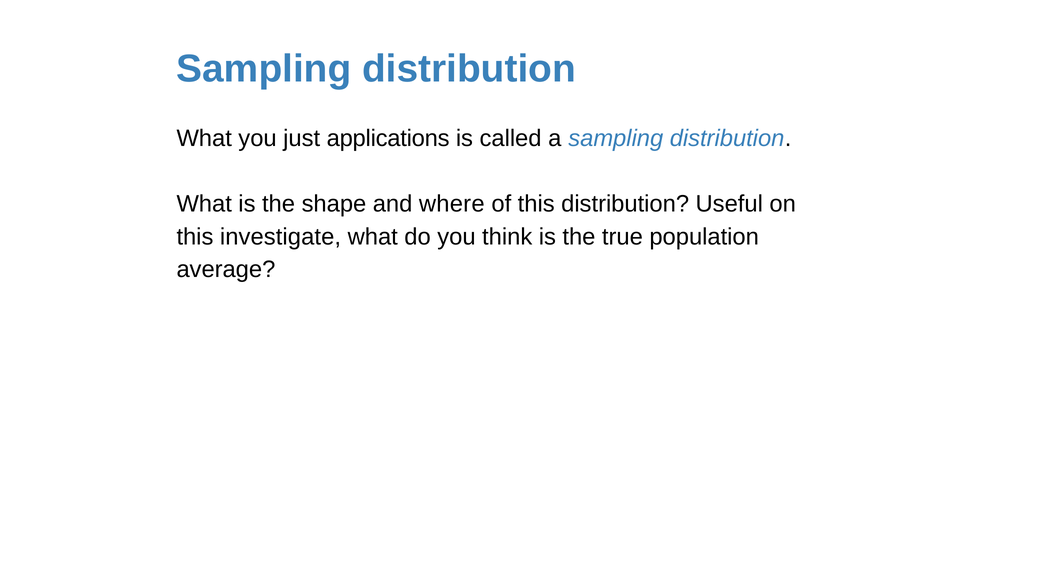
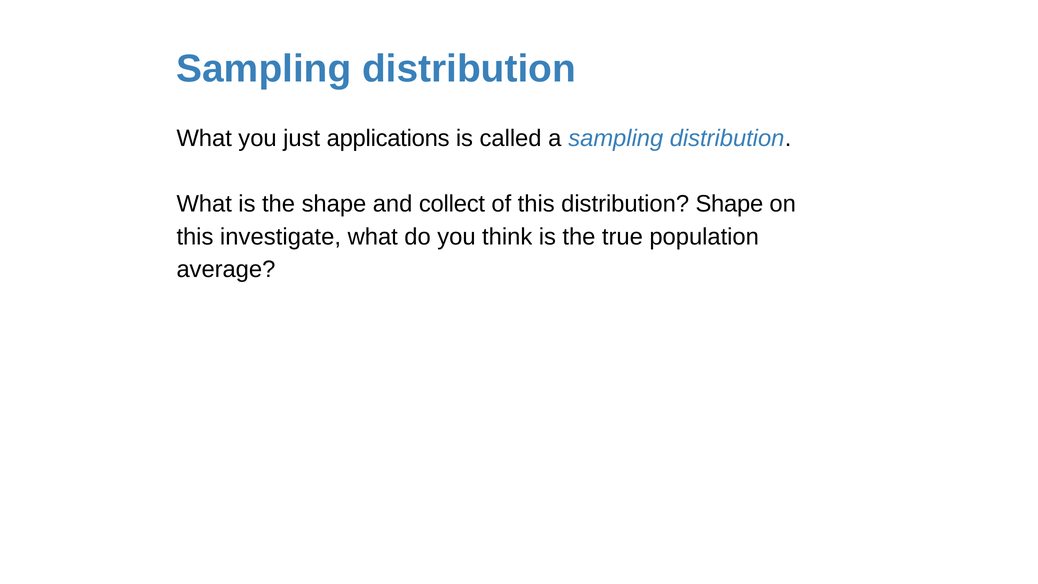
where: where -> collect
distribution Useful: Useful -> Shape
